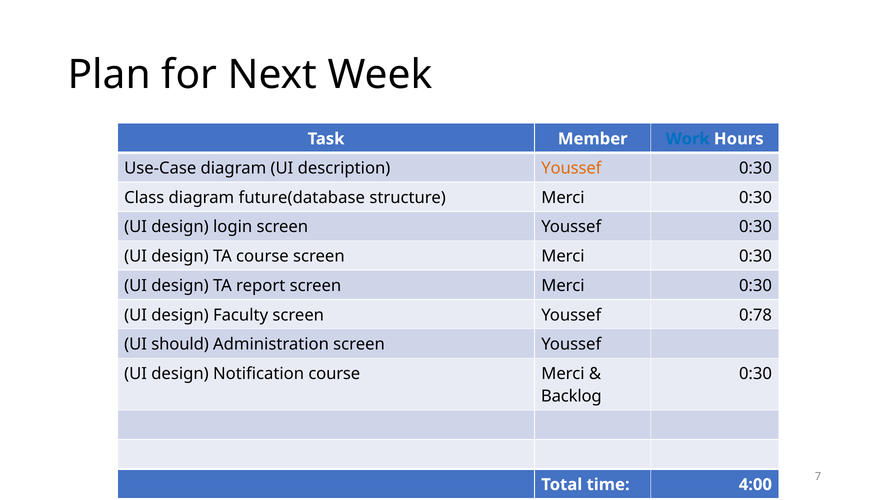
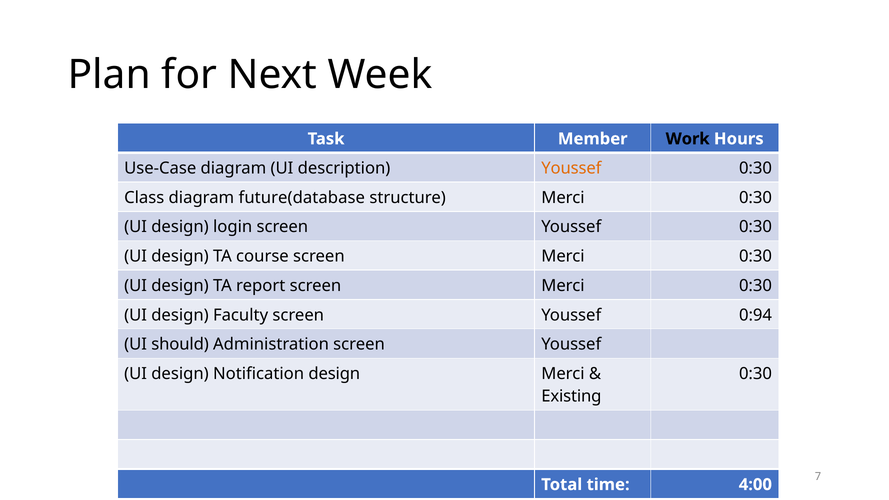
Work colour: blue -> black
0:78: 0:78 -> 0:94
Notification course: course -> design
Backlog: Backlog -> Existing
